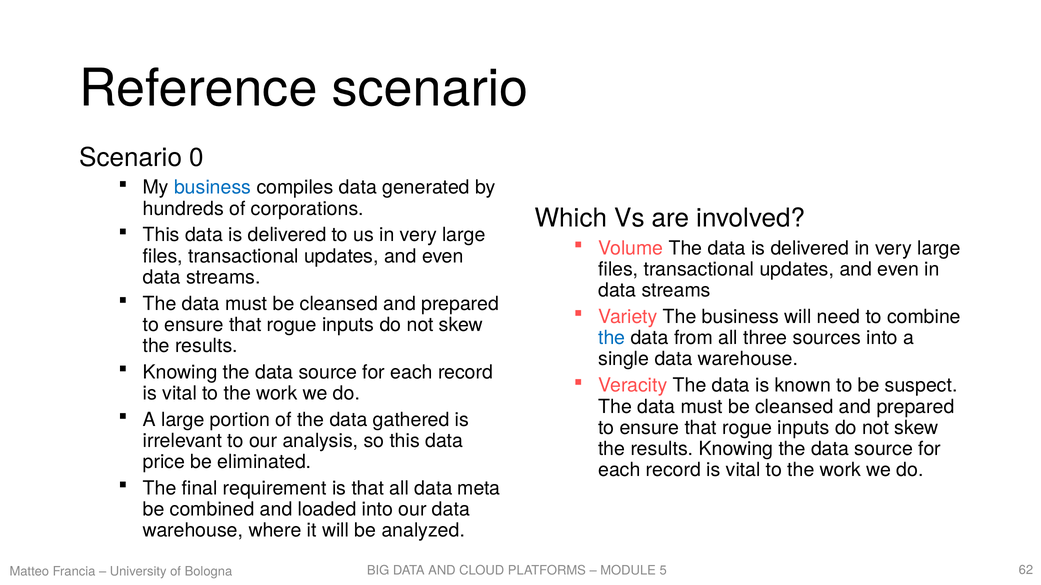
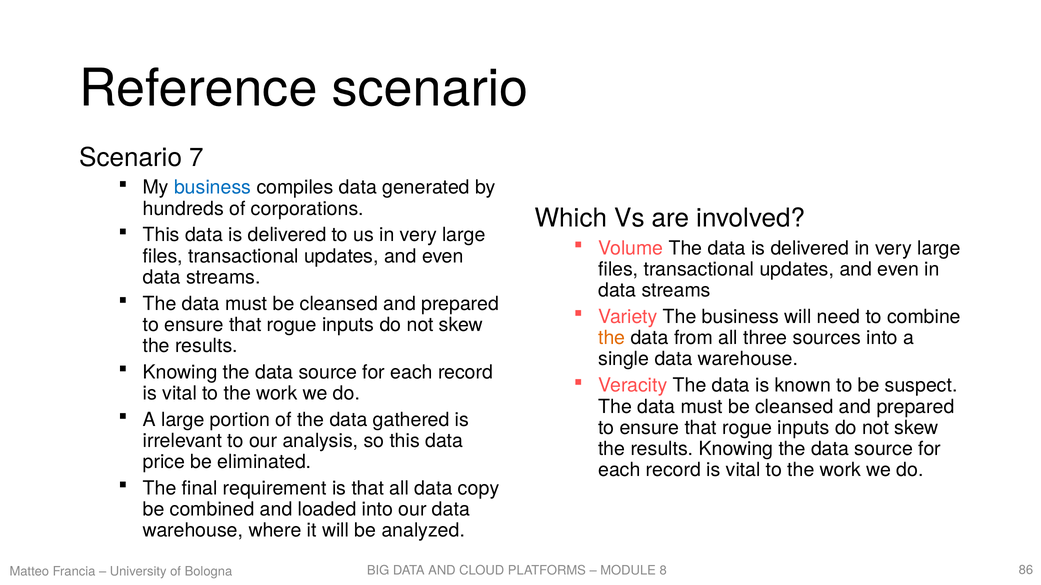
0: 0 -> 7
the at (612, 338) colour: blue -> orange
meta: meta -> copy
5: 5 -> 8
62: 62 -> 86
